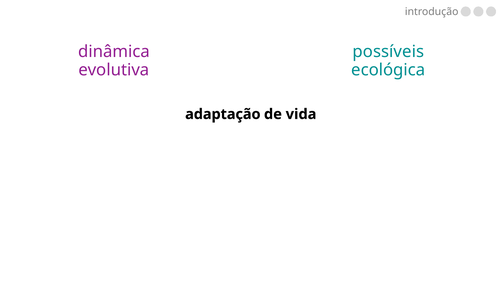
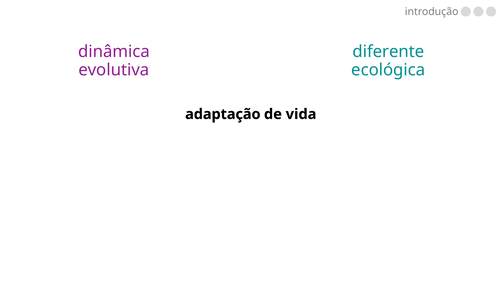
possíveis: possíveis -> diferente
